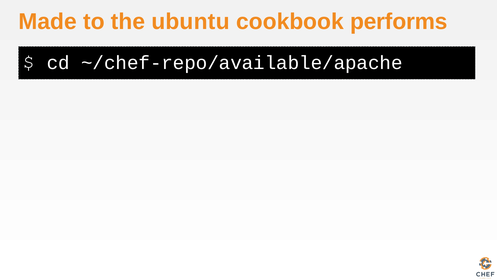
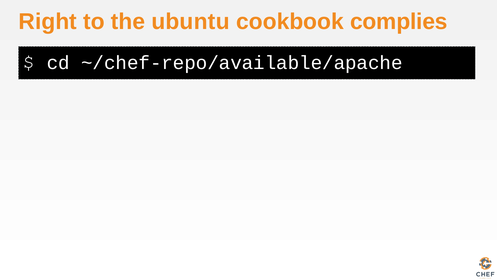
Made: Made -> Right
performs: performs -> complies
